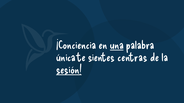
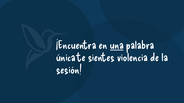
¡Conciencia: ¡Conciencia -> ¡Encuentra
centras: centras -> violencia
sesión underline: present -> none
